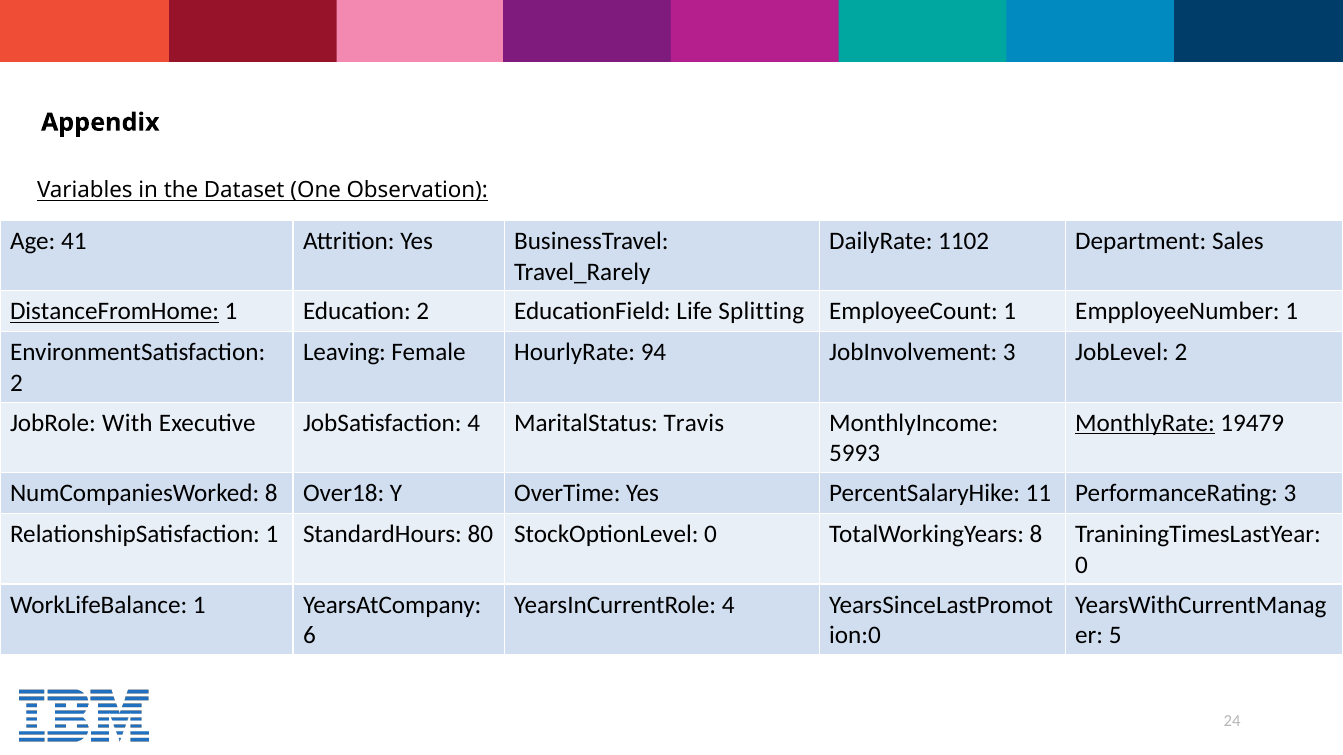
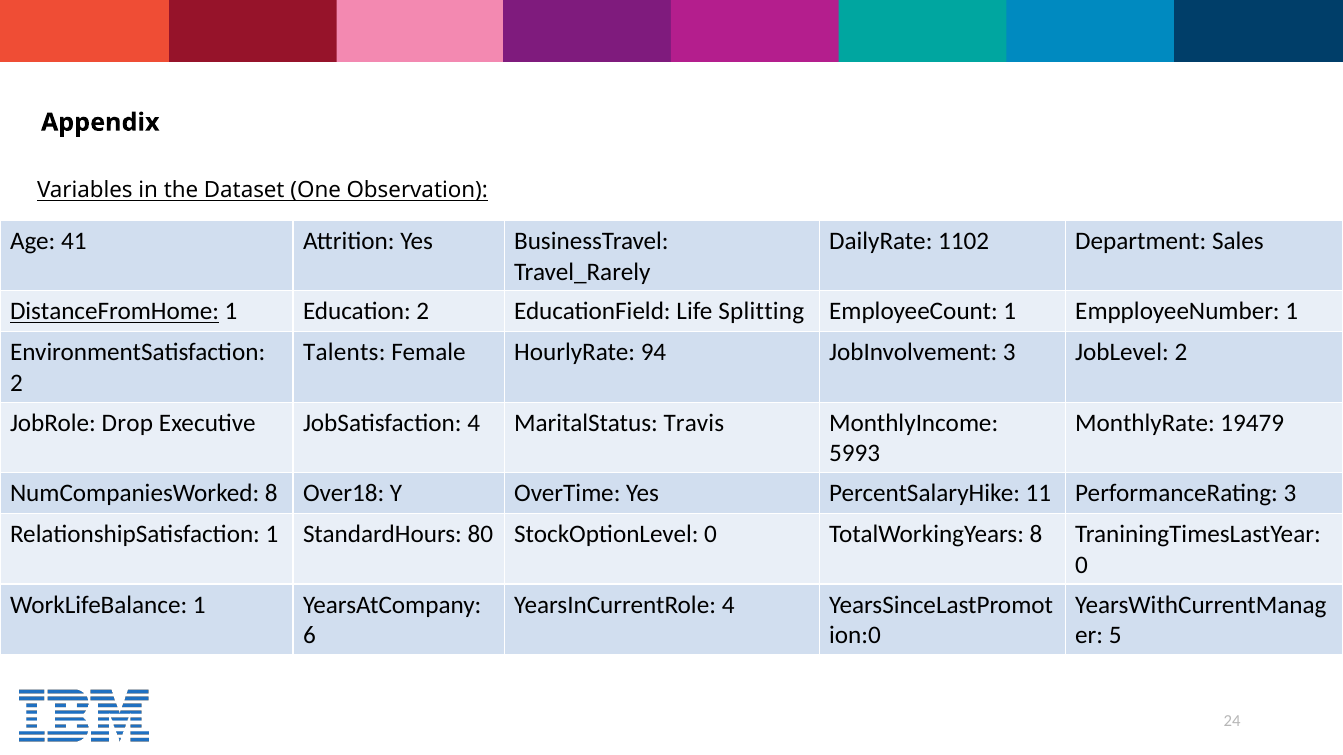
Leaving: Leaving -> Talents
With: With -> Drop
MonthlyRate underline: present -> none
